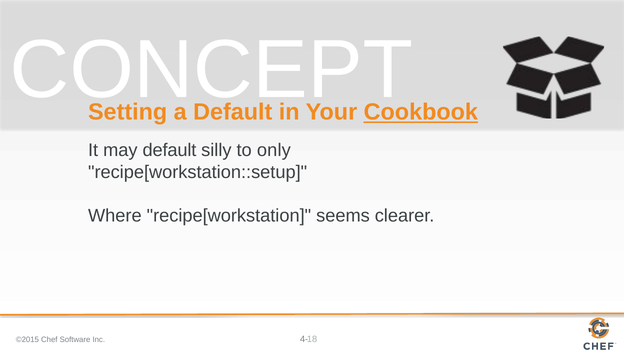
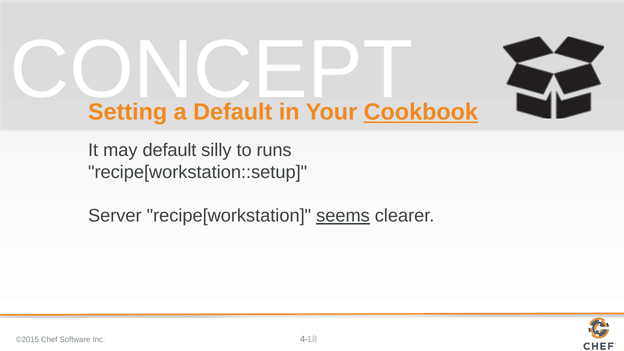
only: only -> runs
Where: Where -> Server
seems underline: none -> present
